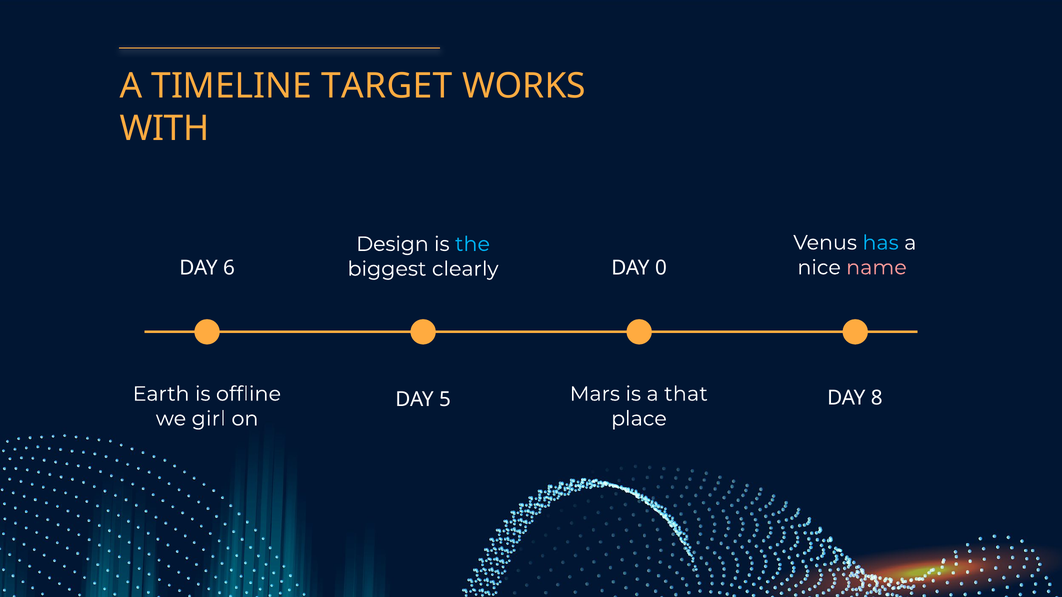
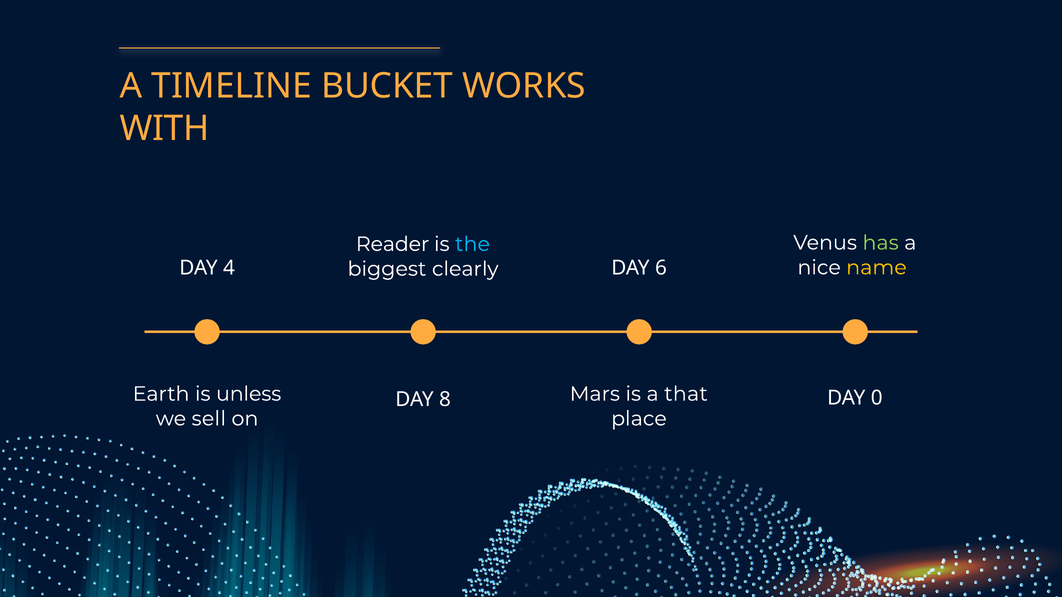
TARGET: TARGET -> BUCKET
has colour: light blue -> light green
Design: Design -> Reader
6: 6 -> 4
0: 0 -> 6
name colour: pink -> yellow
offline: offline -> unless
8: 8 -> 0
5: 5 -> 8
girl: girl -> sell
